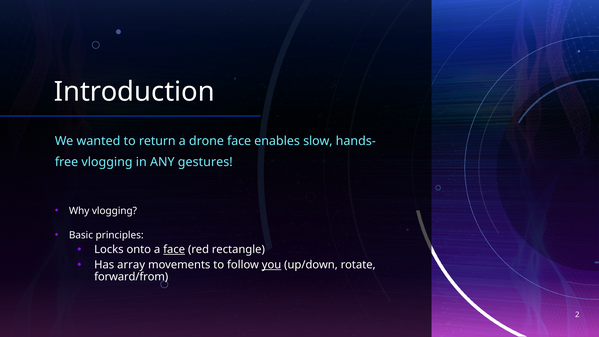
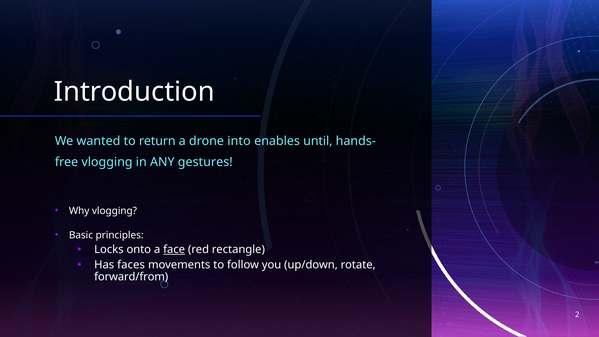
drone face: face -> into
slow: slow -> until
array: array -> faces
you underline: present -> none
